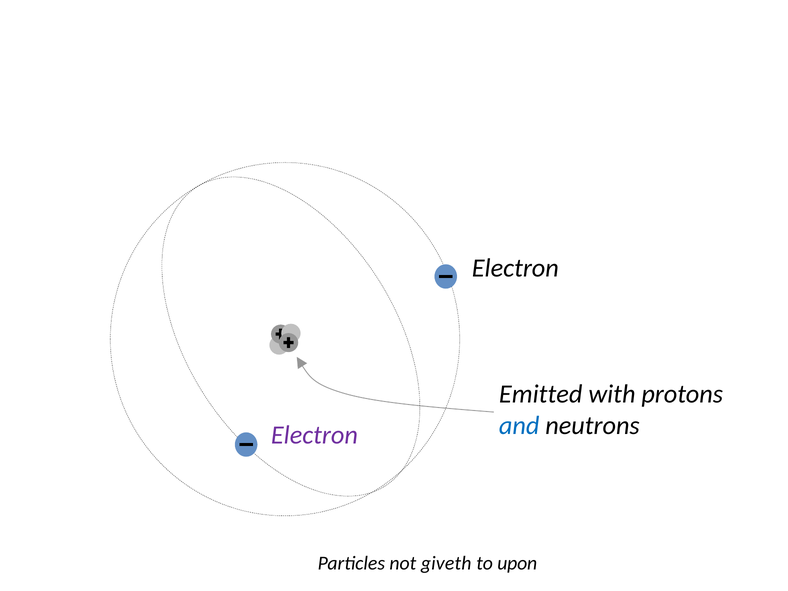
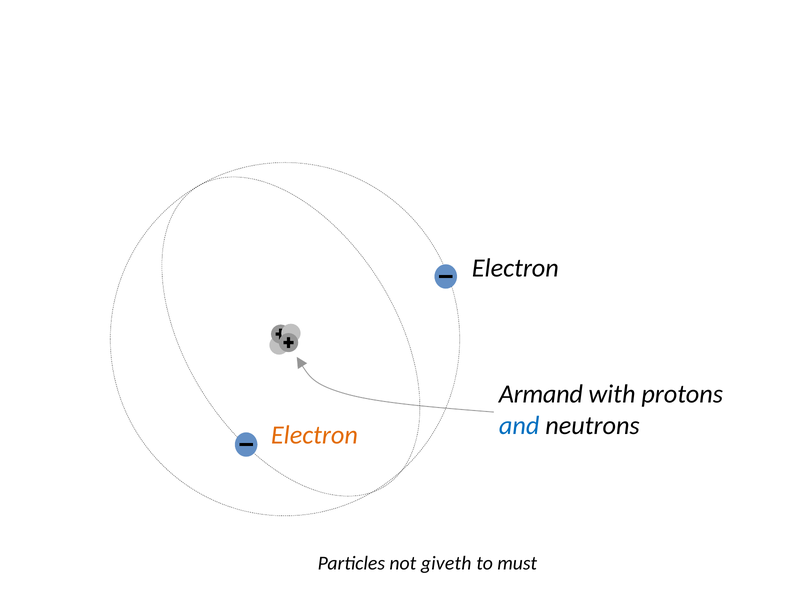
Emitted: Emitted -> Armand
Electron at (314, 435) colour: purple -> orange
upon: upon -> must
